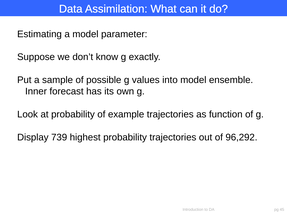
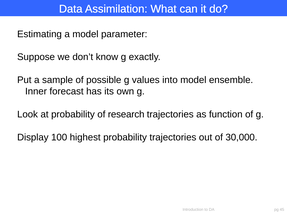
example: example -> research
739: 739 -> 100
96,292: 96,292 -> 30,000
